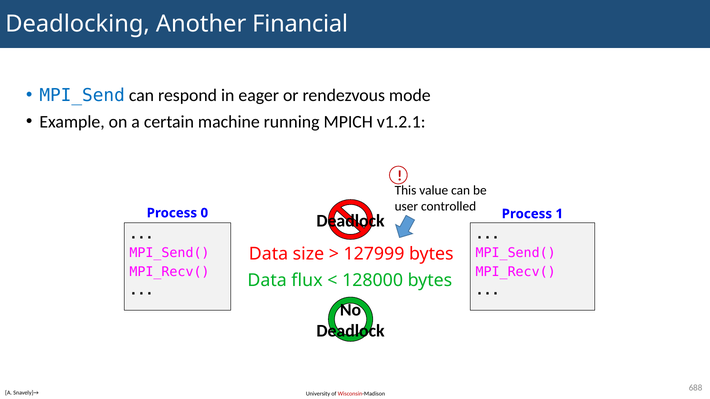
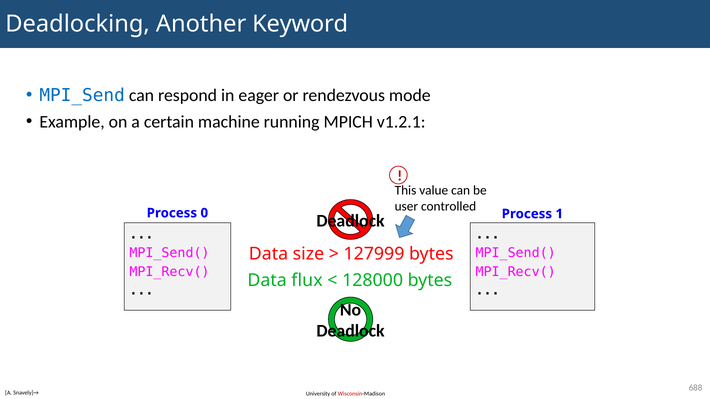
Financial: Financial -> Keyword
